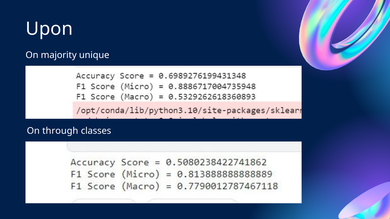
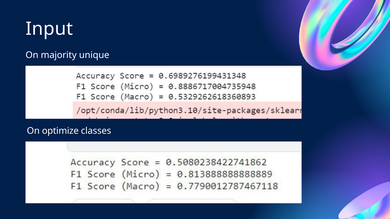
Upon: Upon -> Input
through: through -> optimize
